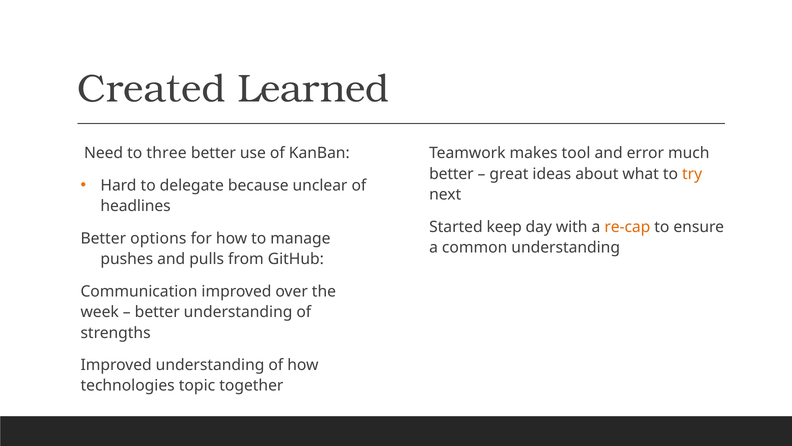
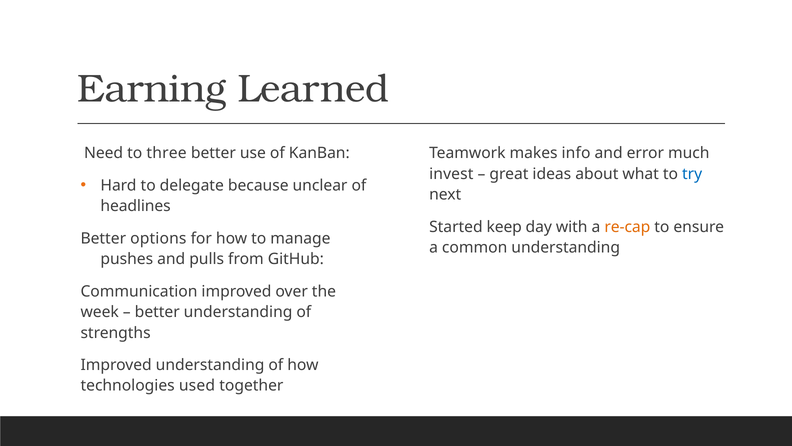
Created: Created -> Earning
tool: tool -> info
better at (451, 174): better -> invest
try colour: orange -> blue
topic: topic -> used
